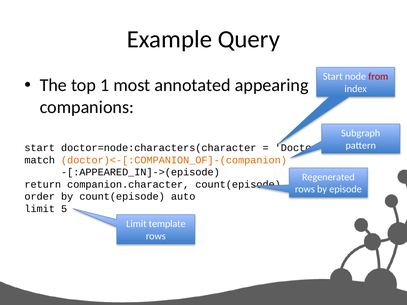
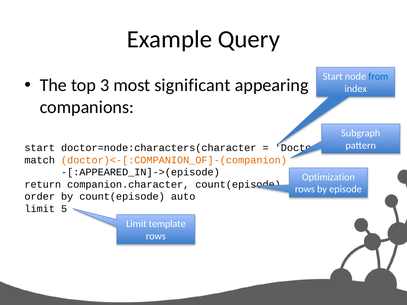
from colour: red -> blue
1: 1 -> 3
annotated: annotated -> significant
Regenerated: Regenerated -> Optimization
